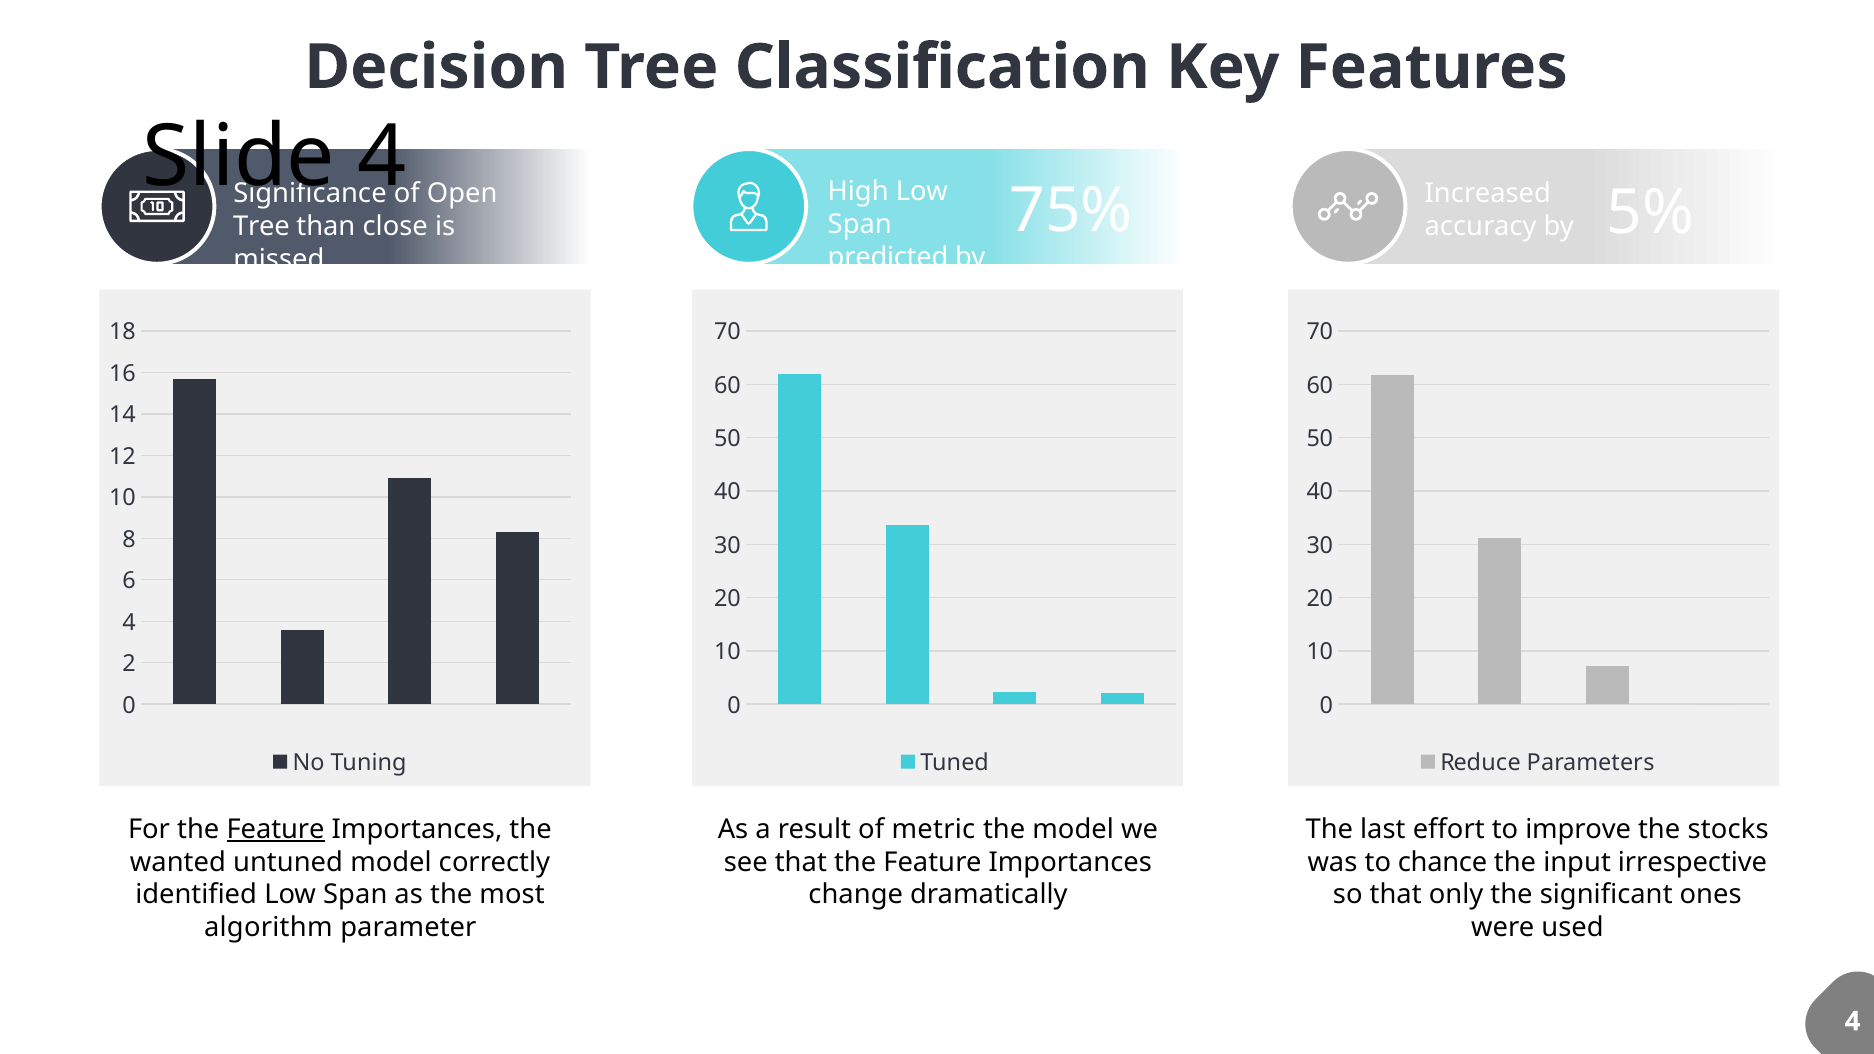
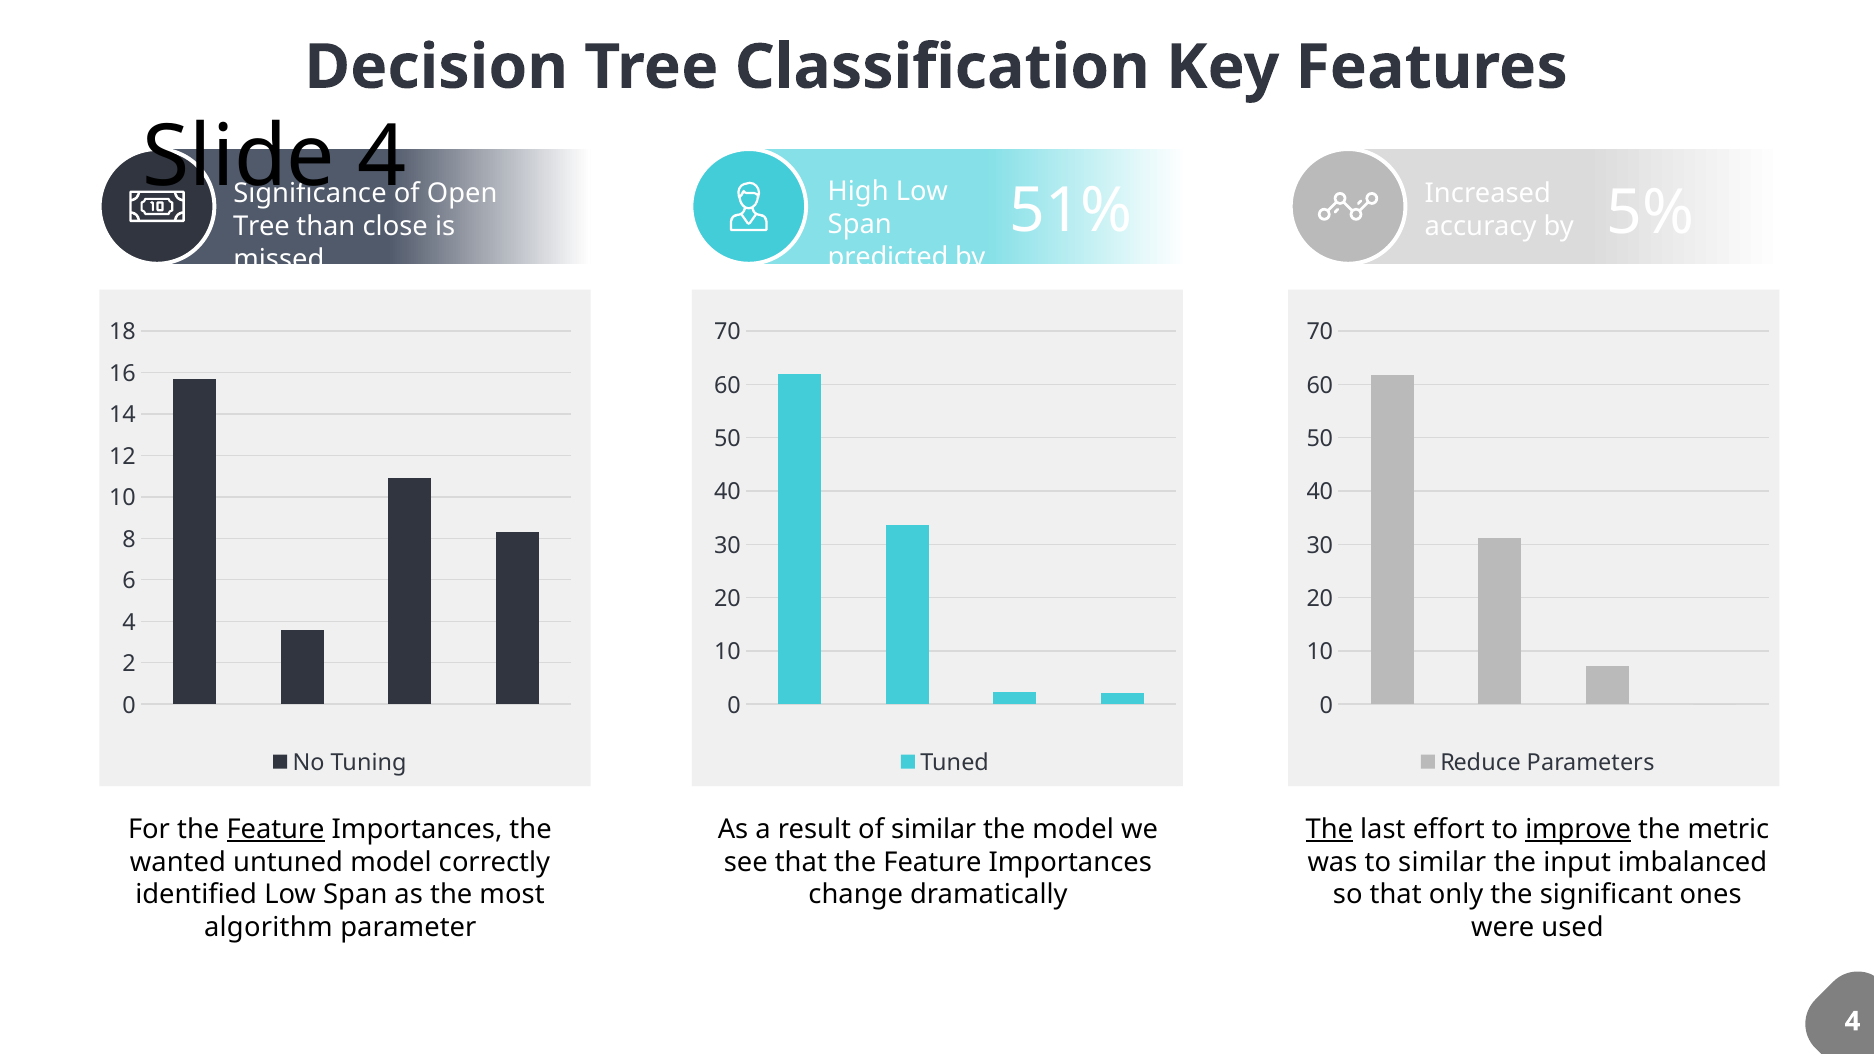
75%: 75% -> 51%
of metric: metric -> similar
The at (1329, 829) underline: none -> present
improve underline: none -> present
stocks: stocks -> metric
to chance: chance -> similar
irrespective: irrespective -> imbalanced
